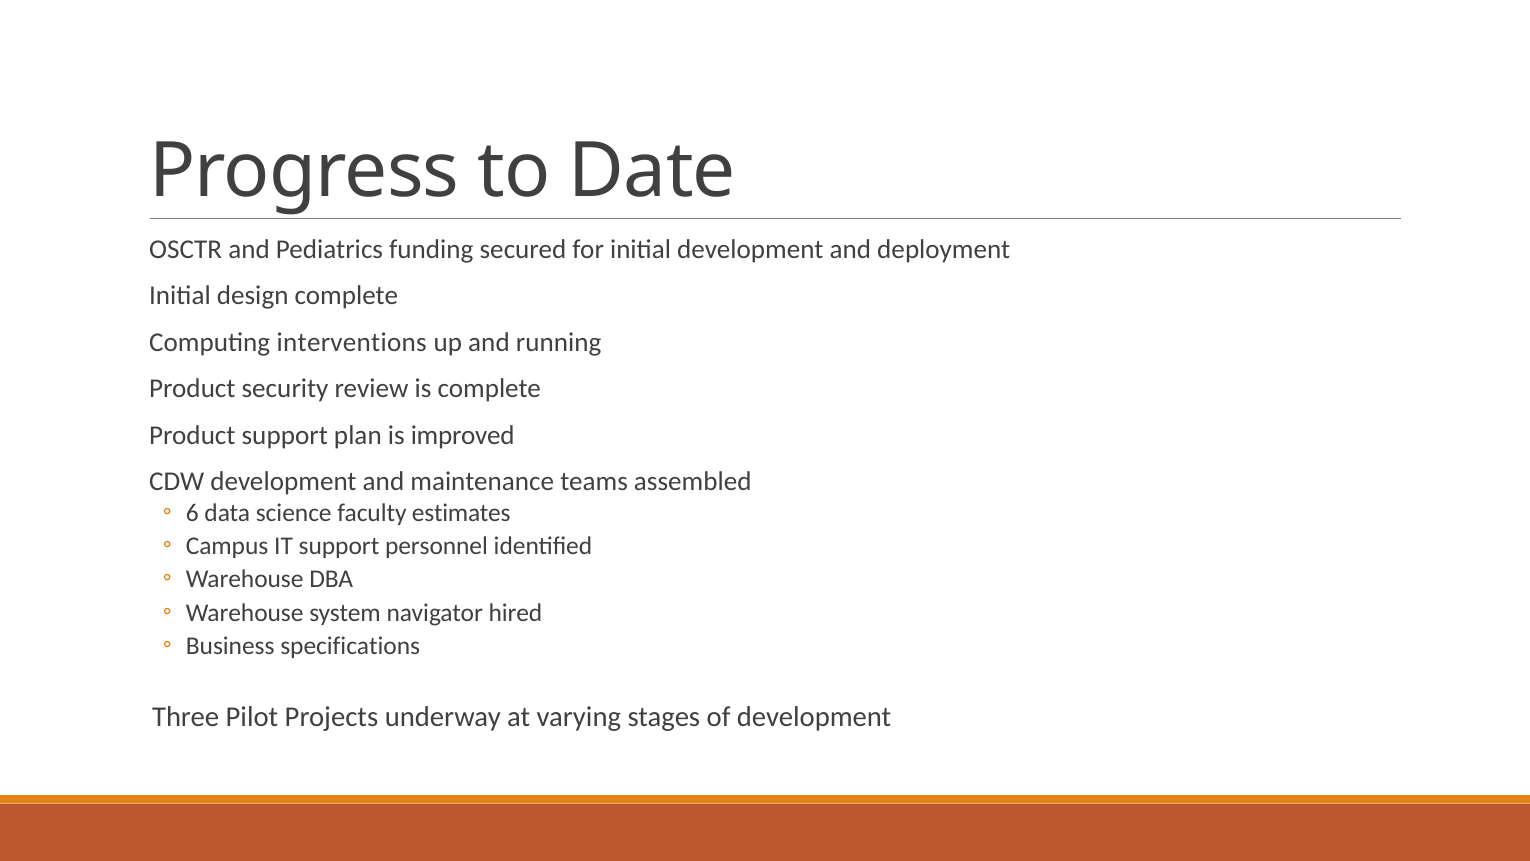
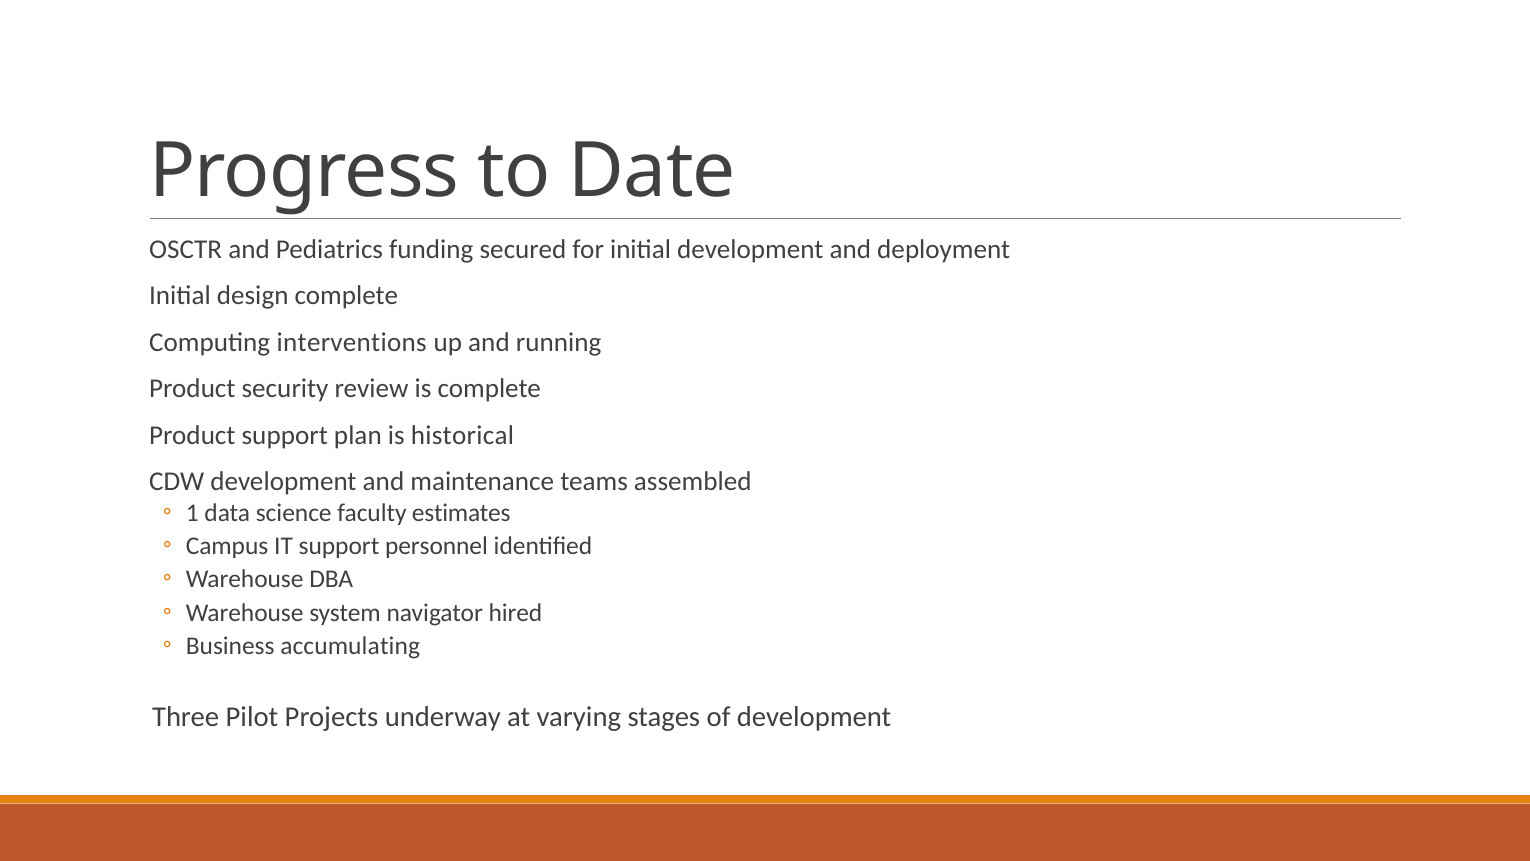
improved: improved -> historical
6: 6 -> 1
specifications: specifications -> accumulating
